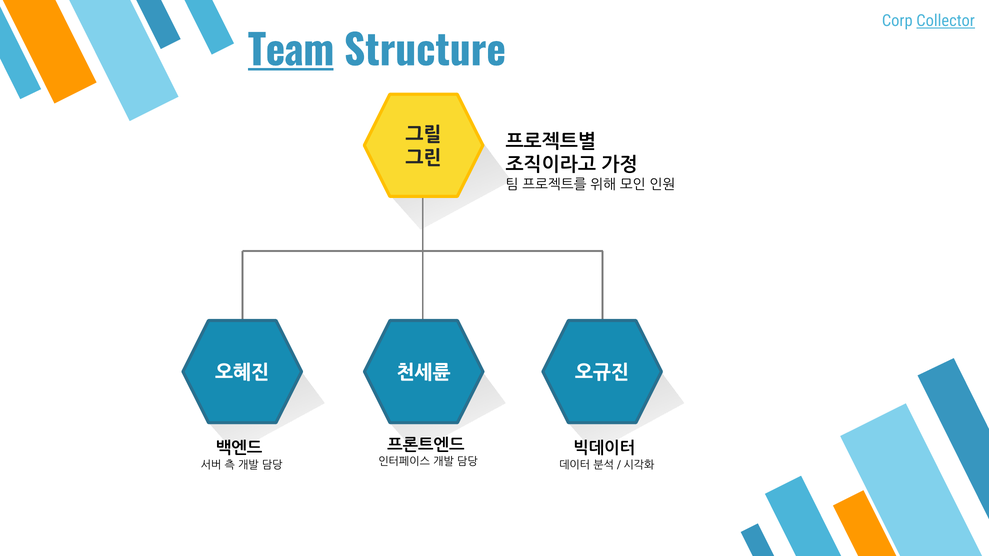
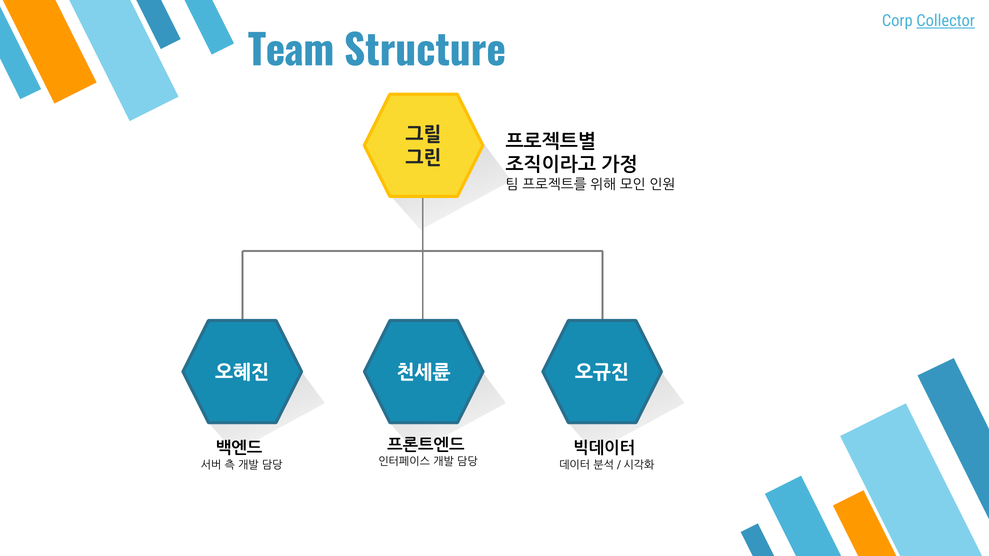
Team underline: present -> none
